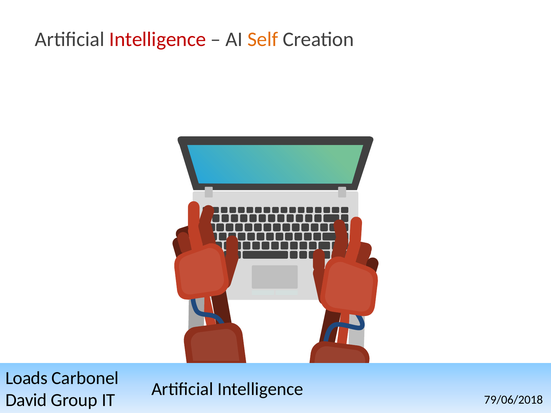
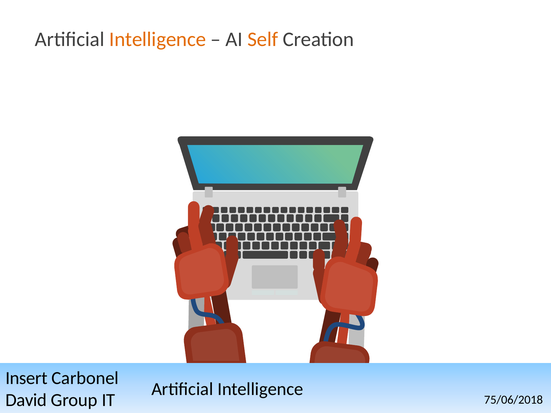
Intelligence at (158, 39) colour: red -> orange
Loads: Loads -> Insert
79/06/2018: 79/06/2018 -> 75/06/2018
